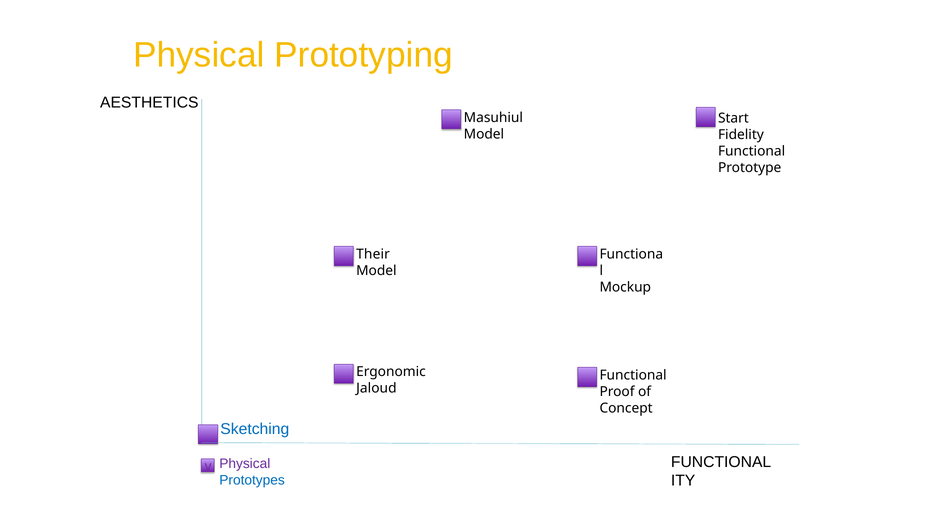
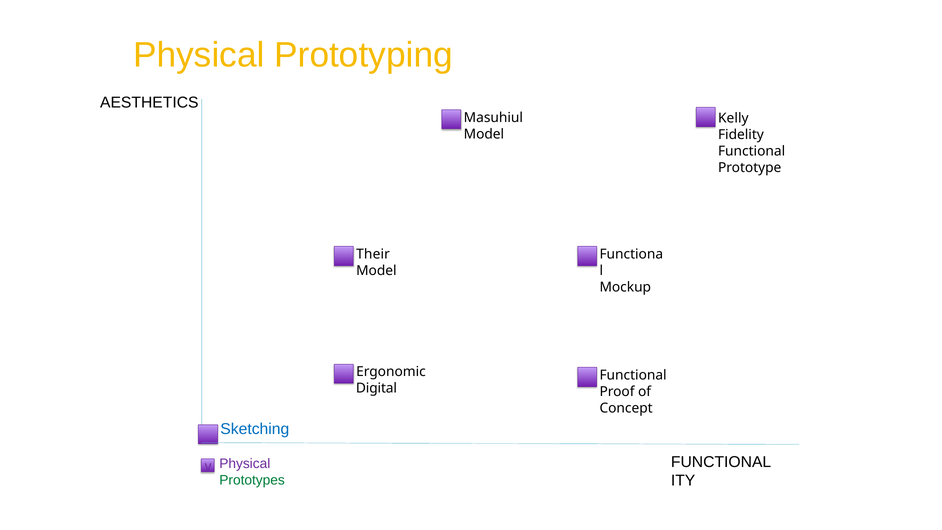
Start: Start -> Kelly
Jaloud: Jaloud -> Digital
Prototypes colour: blue -> green
